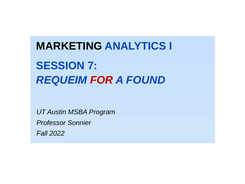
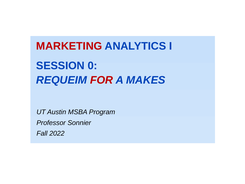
MARKETING colour: black -> red
7: 7 -> 0
FOUND: FOUND -> MAKES
